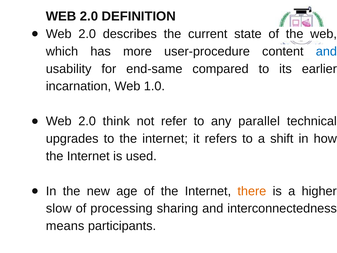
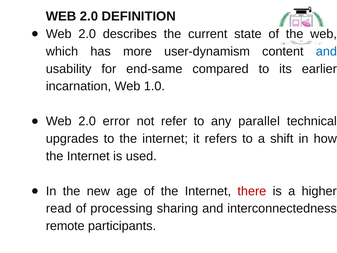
user-procedure: user-procedure -> user-dynamism
think: think -> error
there colour: orange -> red
slow: slow -> read
means: means -> remote
